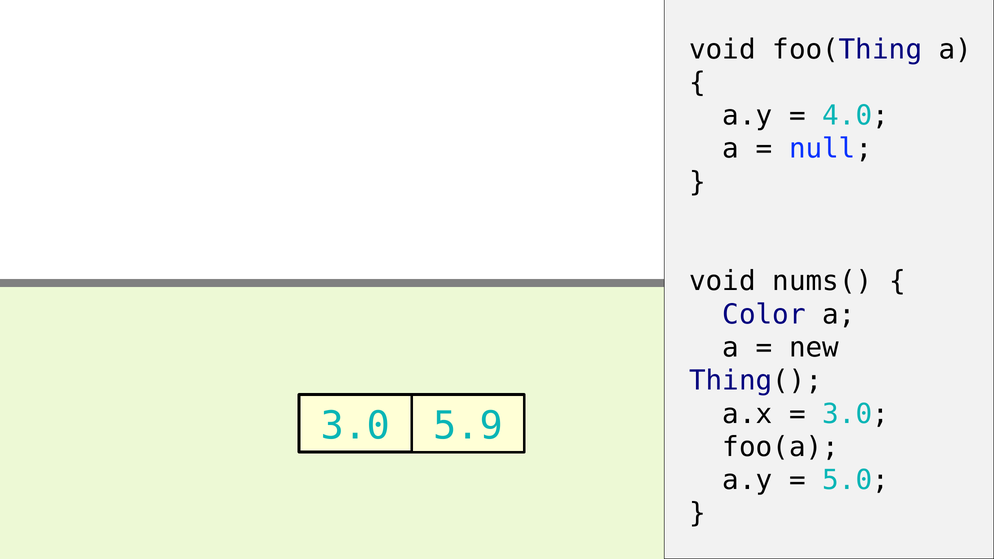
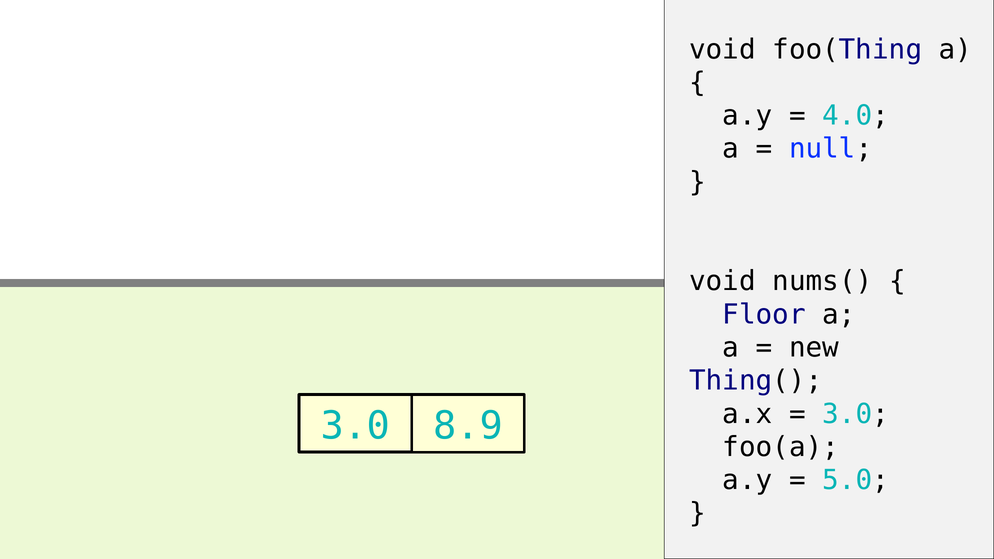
Color: Color -> Floor
5.9: 5.9 -> 8.9
